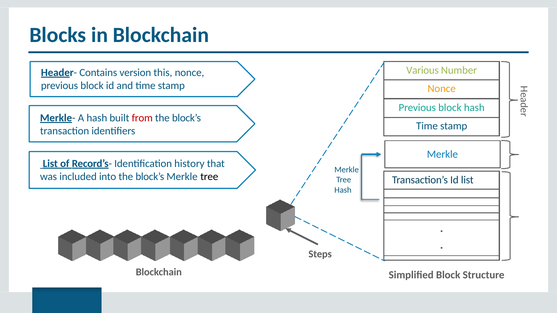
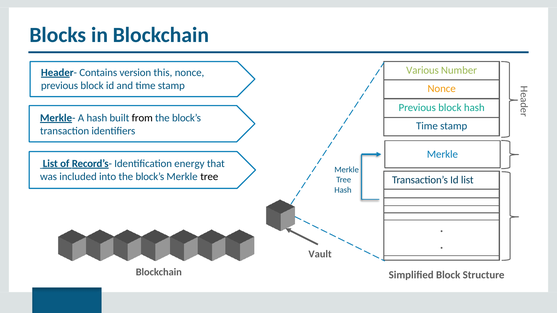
from colour: red -> black
history: history -> energy
Steps: Steps -> Vault
